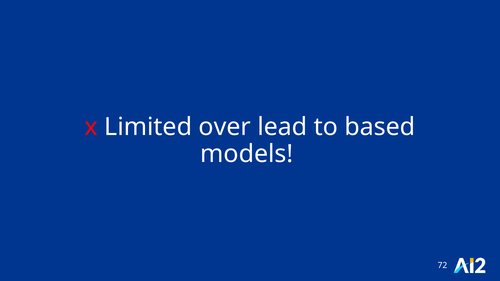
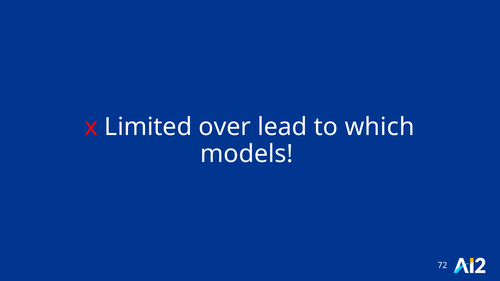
based: based -> which
